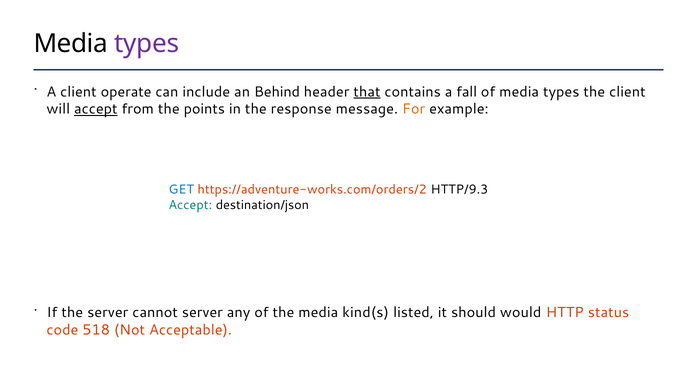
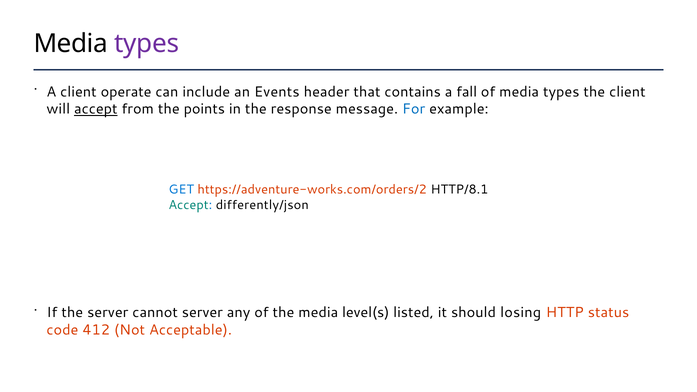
Behind: Behind -> Events
that underline: present -> none
For colour: orange -> blue
HTTP/9.3: HTTP/9.3 -> HTTP/8.1
destination/json: destination/json -> differently/json
kind(s: kind(s -> level(s
would: would -> losing
518: 518 -> 412
